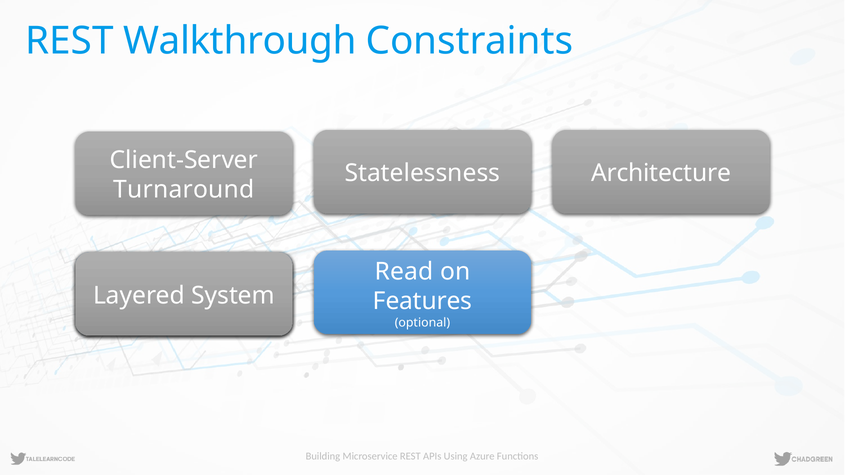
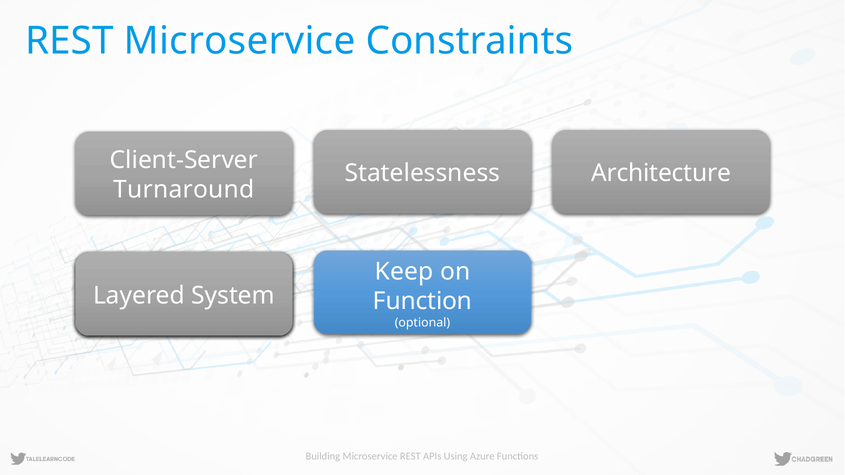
REST Walkthrough: Walkthrough -> Microservice
Read: Read -> Keep
Features: Features -> Function
